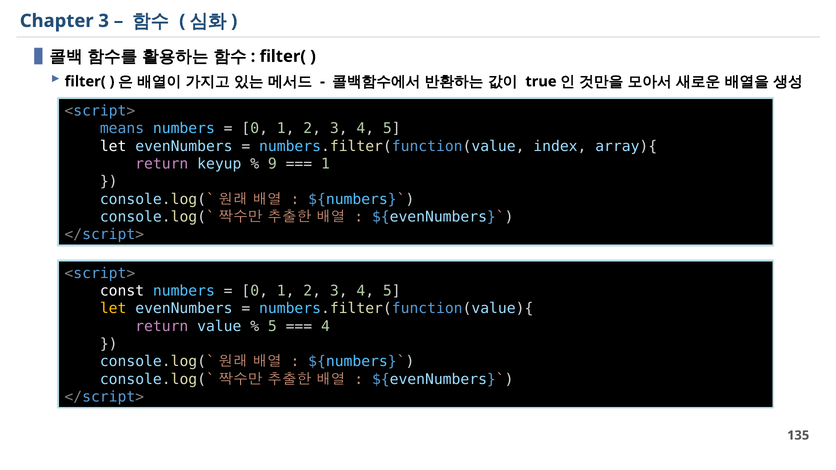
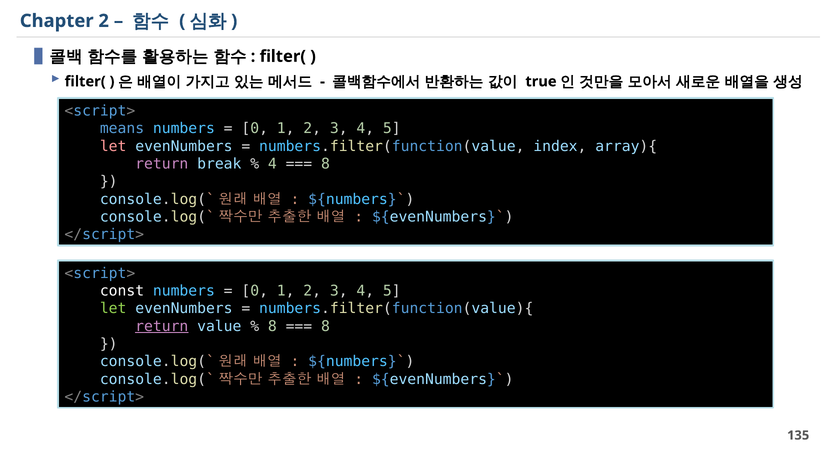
Chapter 3: 3 -> 2
let at (113, 146) colour: white -> pink
keyup: keyup -> break
9 at (272, 164): 9 -> 4
1 at (325, 164): 1 -> 8
let at (113, 309) colour: yellow -> light green
return at (162, 326) underline: none -> present
5 at (272, 326): 5 -> 8
4 at (325, 326): 4 -> 8
